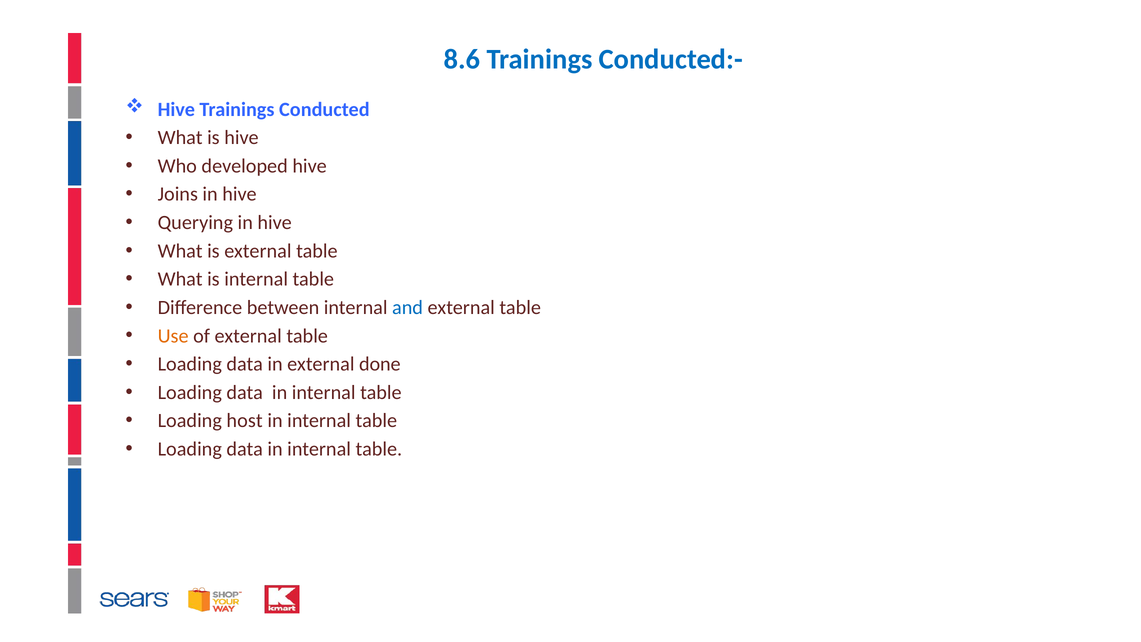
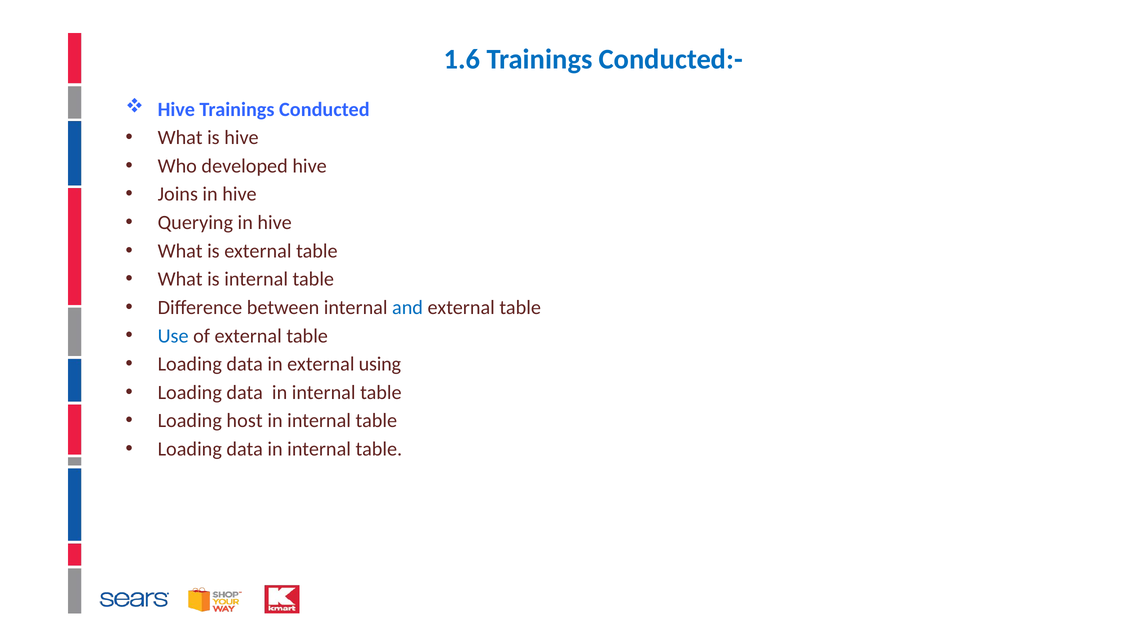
8.6: 8.6 -> 1.6
Use colour: orange -> blue
done: done -> using
